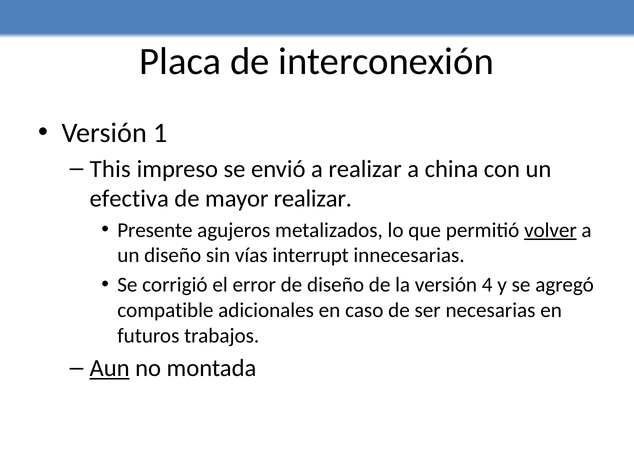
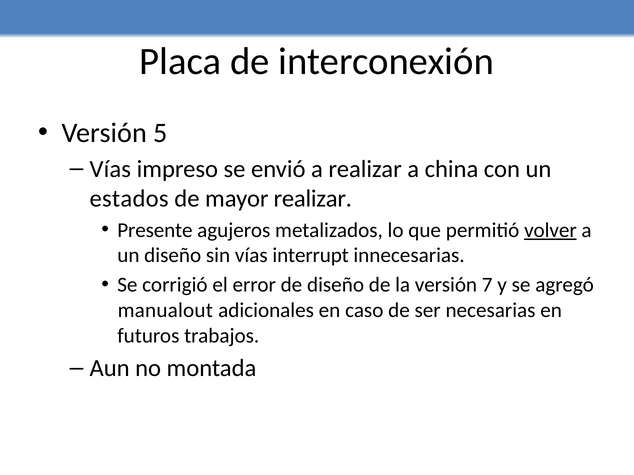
1: 1 -> 5
This at (110, 169): This -> Vías
efectiva: efectiva -> estados
4: 4 -> 7
compatible: compatible -> manualout
Aun underline: present -> none
